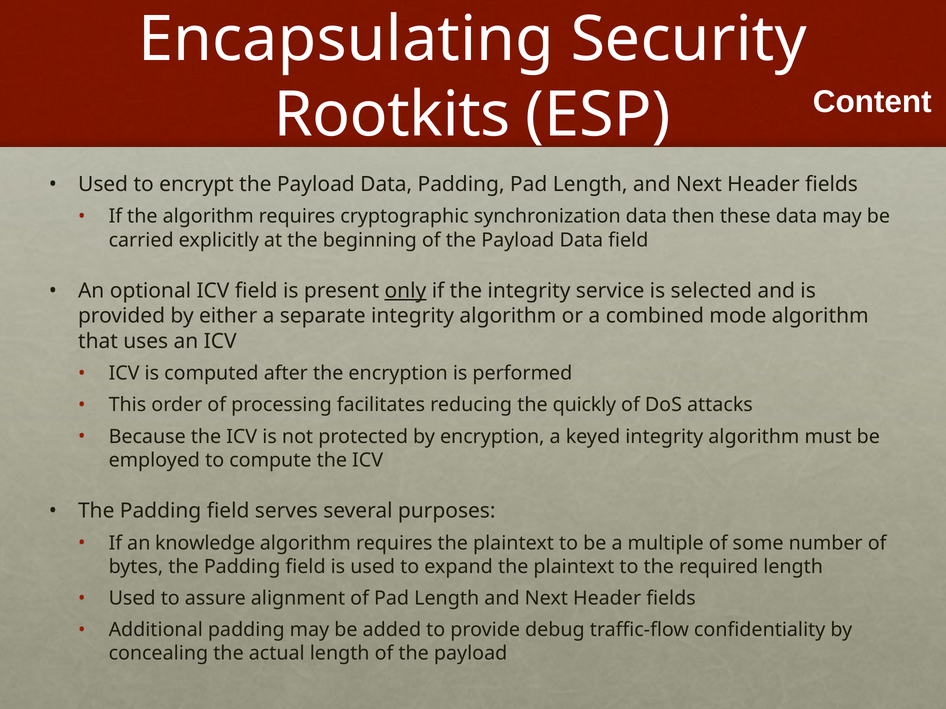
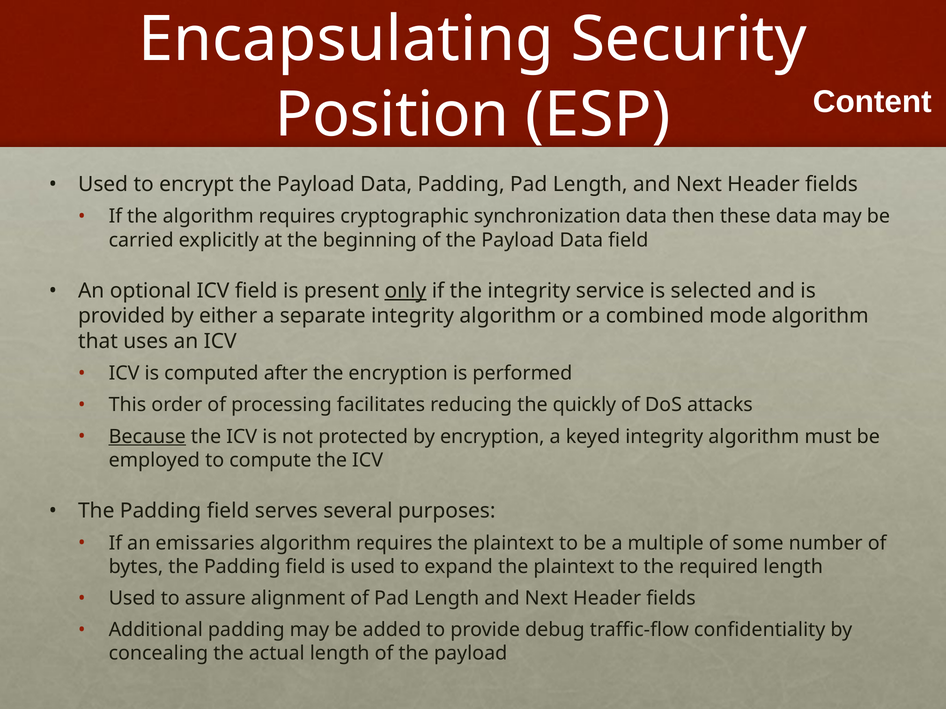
Rootkits: Rootkits -> Position
Because underline: none -> present
knowledge: knowledge -> emissaries
